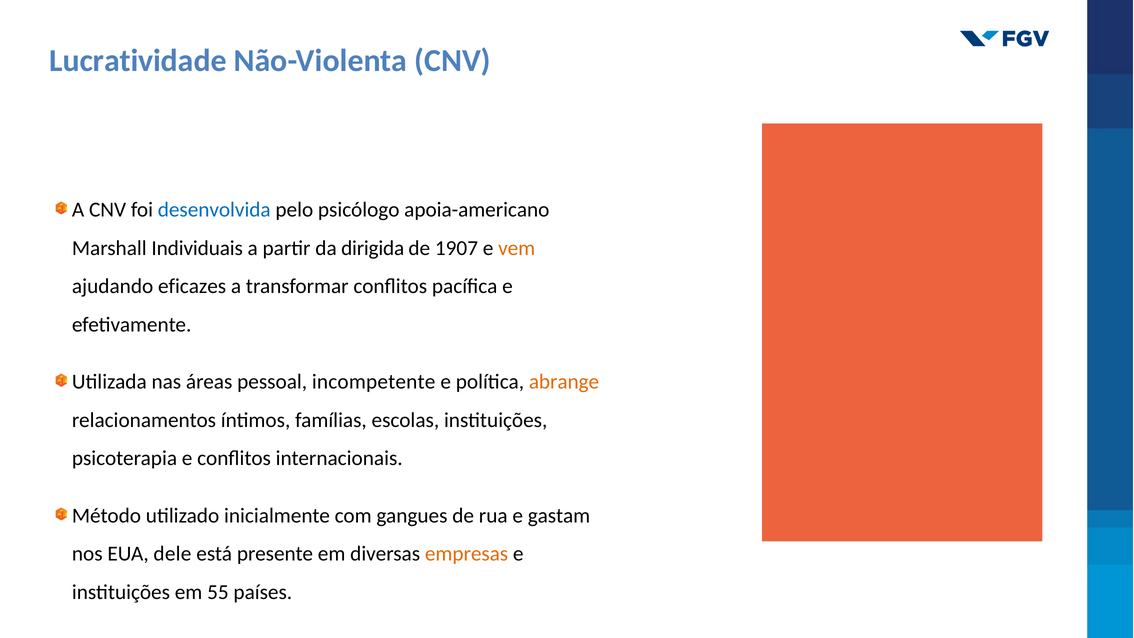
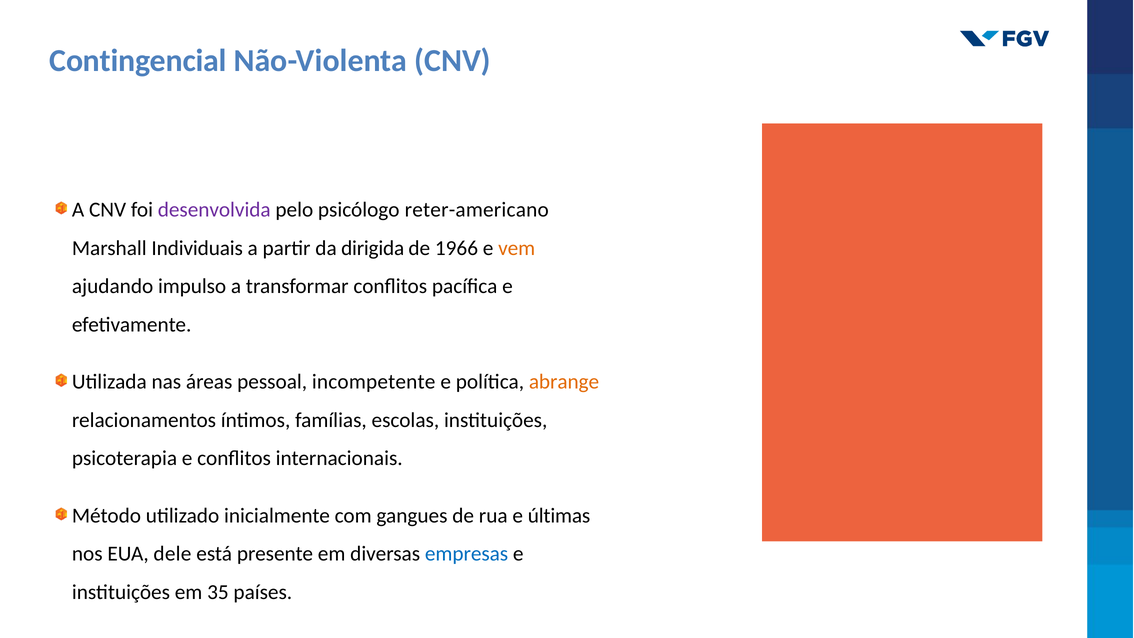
Lucratividade: Lucratividade -> Contingencial
desenvolvida colour: blue -> purple
apoia-americano: apoia-americano -> reter-americano
1907: 1907 -> 1966
eficazes: eficazes -> impulso
gastam: gastam -> últimas
empresas colour: orange -> blue
55: 55 -> 35
